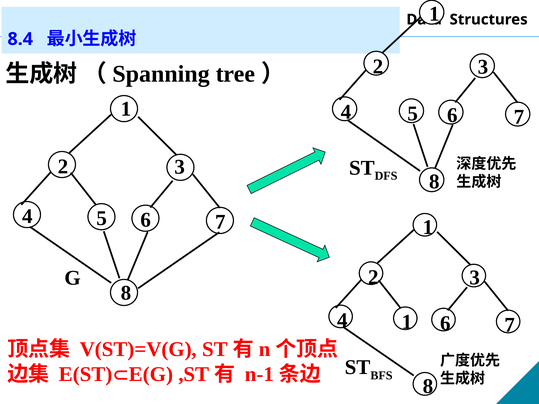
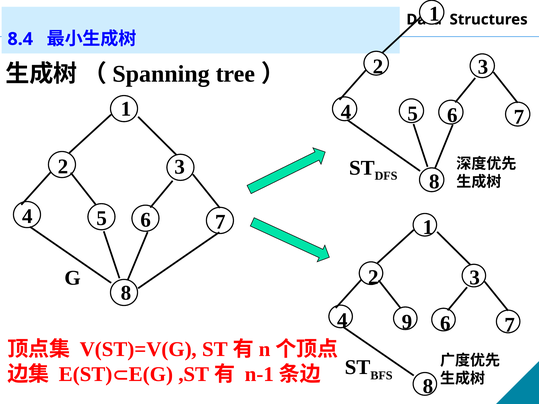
4 1: 1 -> 9
